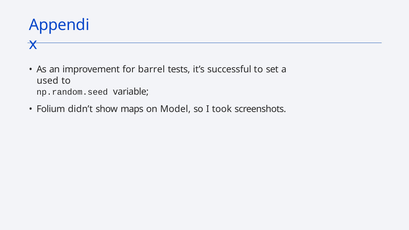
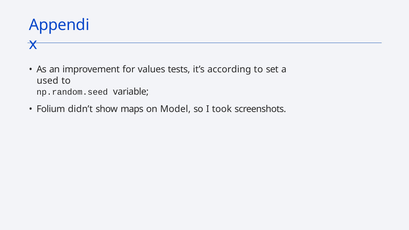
barrel: barrel -> values
successful: successful -> according
